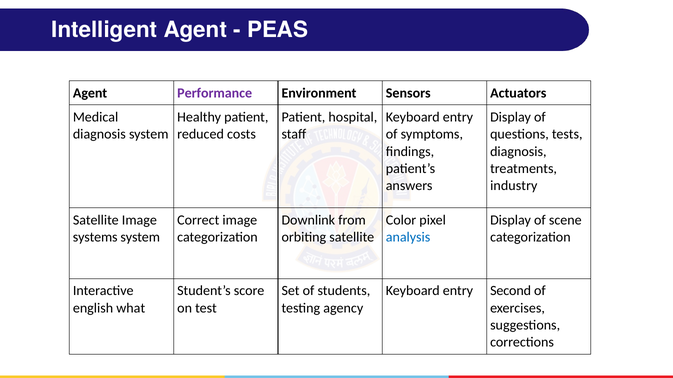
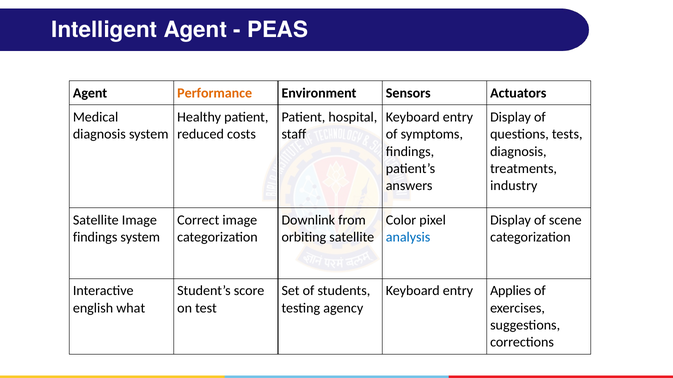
Performance colour: purple -> orange
systems at (95, 238): systems -> findings
Second: Second -> Applies
